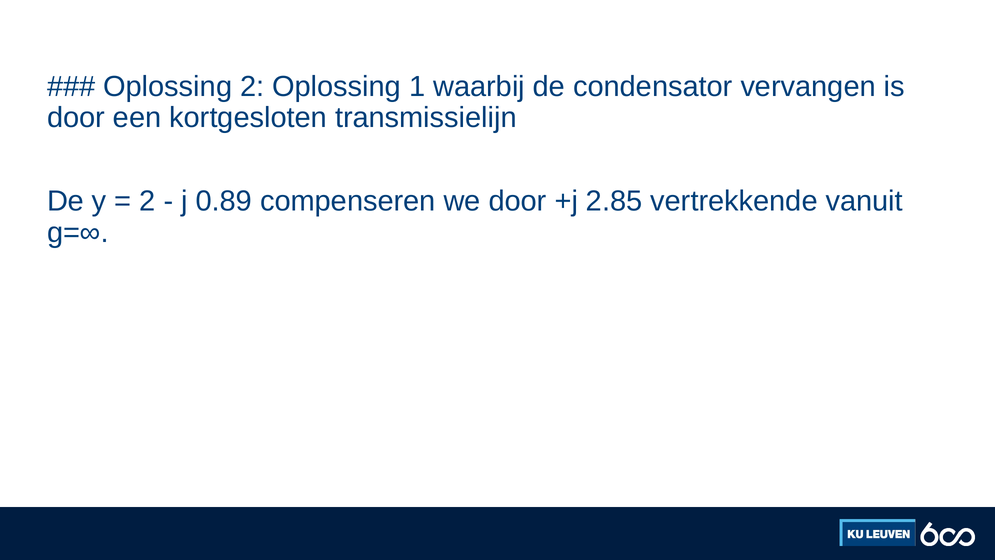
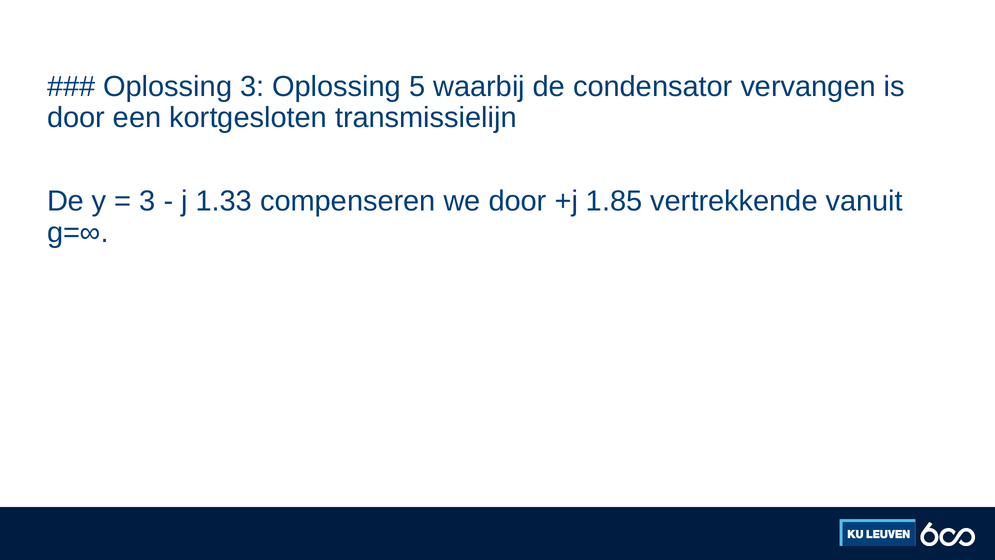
Oplossing 2: 2 -> 3
1: 1 -> 5
2 at (148, 201): 2 -> 3
0.89: 0.89 -> 1.33
2.85: 2.85 -> 1.85
